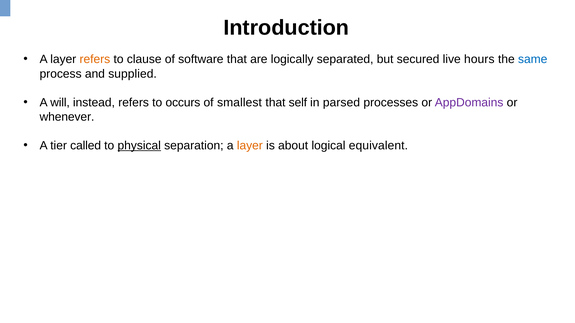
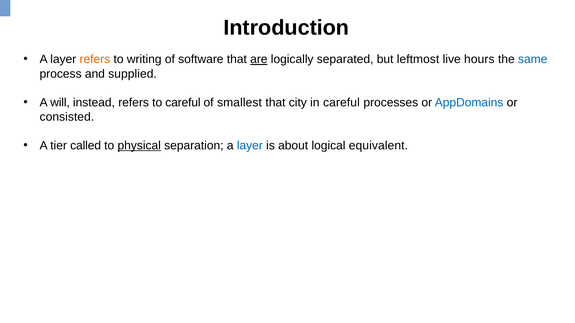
clause: clause -> writing
are underline: none -> present
secured: secured -> leftmost
to occurs: occurs -> careful
self: self -> city
in parsed: parsed -> careful
AppDomains colour: purple -> blue
whenever: whenever -> consisted
layer at (250, 146) colour: orange -> blue
